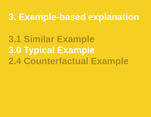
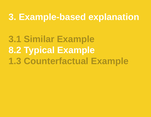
3.0: 3.0 -> 8.2
2.4: 2.4 -> 1.3
